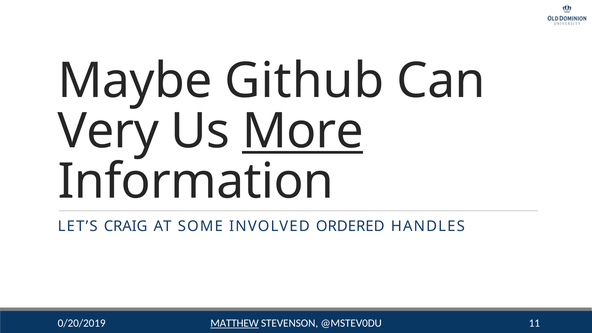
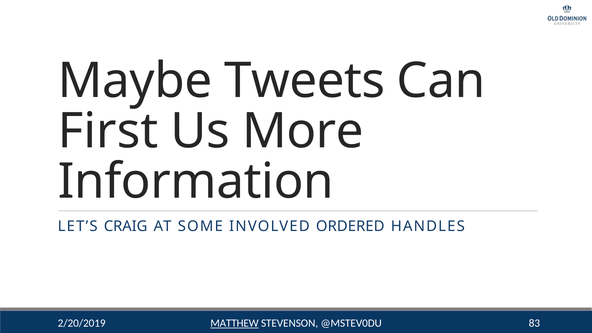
Github: Github -> Tweets
Very: Very -> First
More underline: present -> none
11: 11 -> 83
0/20/2019: 0/20/2019 -> 2/20/2019
